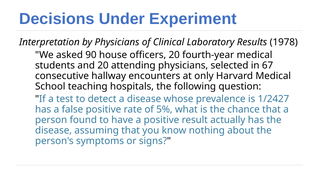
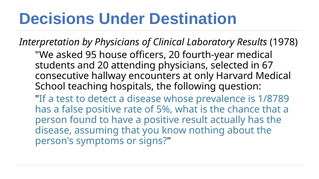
Experiment: Experiment -> Destination
90: 90 -> 95
1/2427: 1/2427 -> 1/8789
